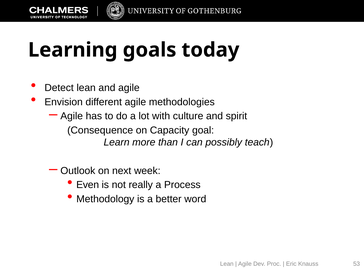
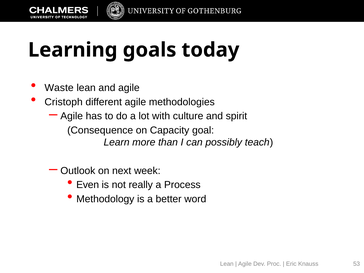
Detect: Detect -> Waste
Envision: Envision -> Cristoph
